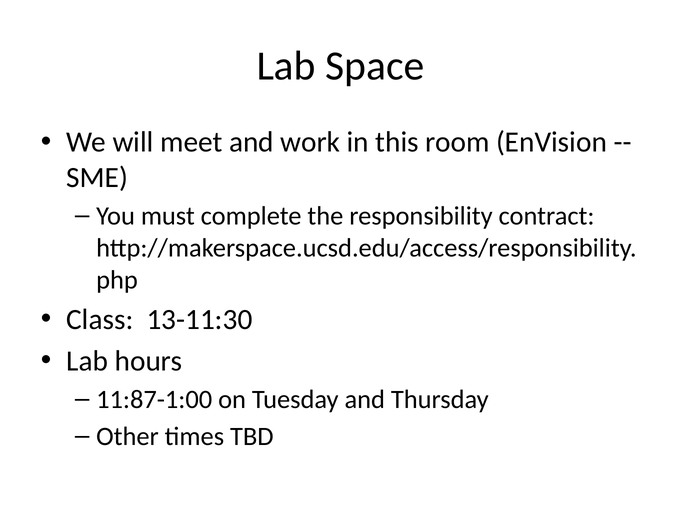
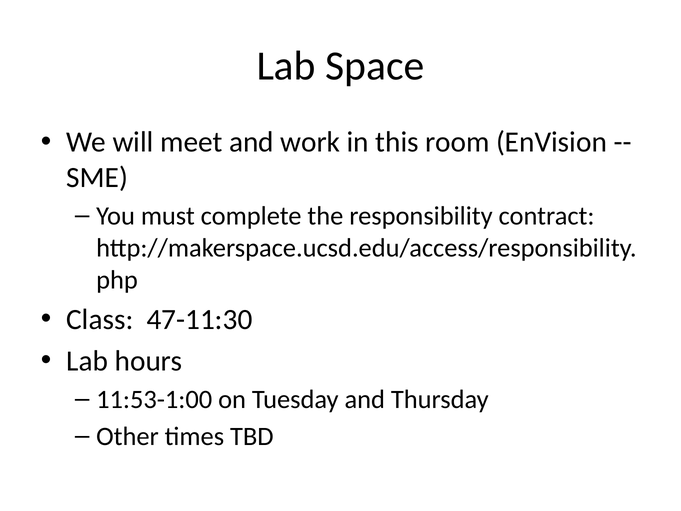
13-11:30: 13-11:30 -> 47-11:30
11:87-1:00: 11:87-1:00 -> 11:53-1:00
